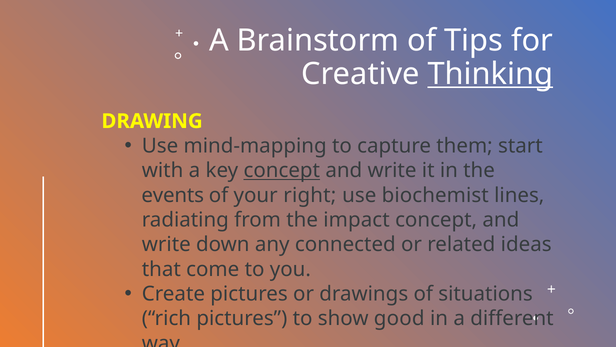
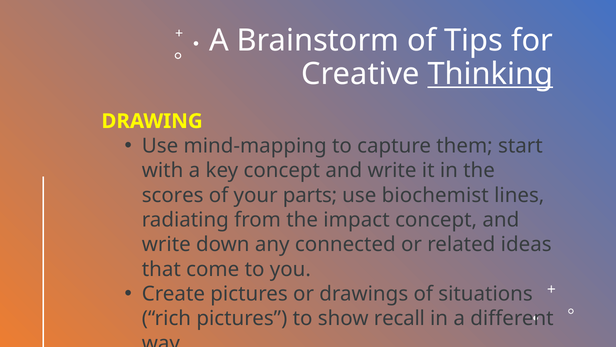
concept at (282, 170) underline: present -> none
events: events -> scores
right: right -> parts
good: good -> recall
